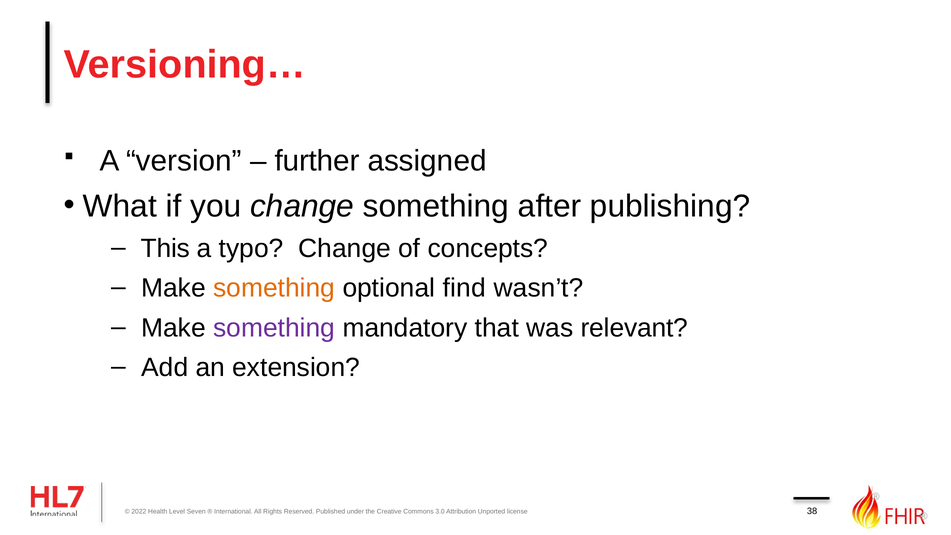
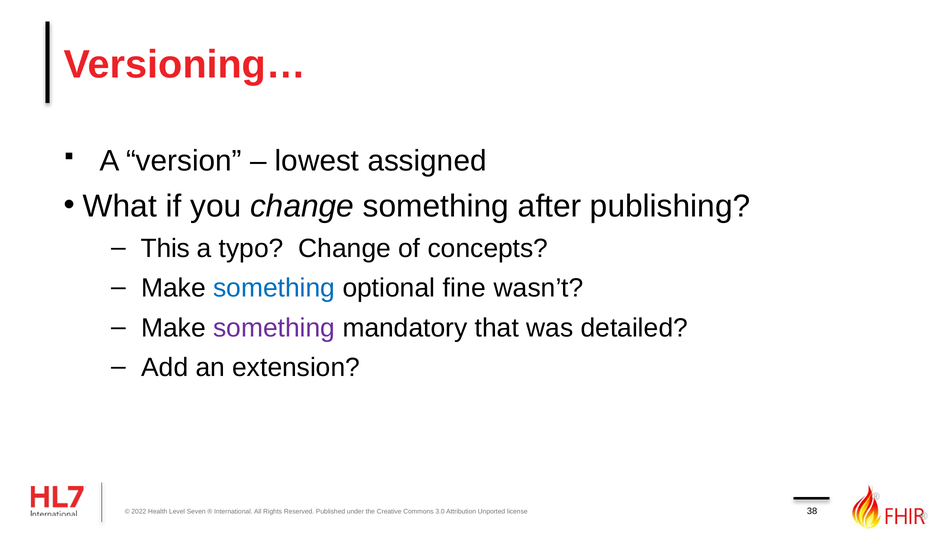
further: further -> lowest
something at (274, 288) colour: orange -> blue
find: find -> fine
relevant: relevant -> detailed
